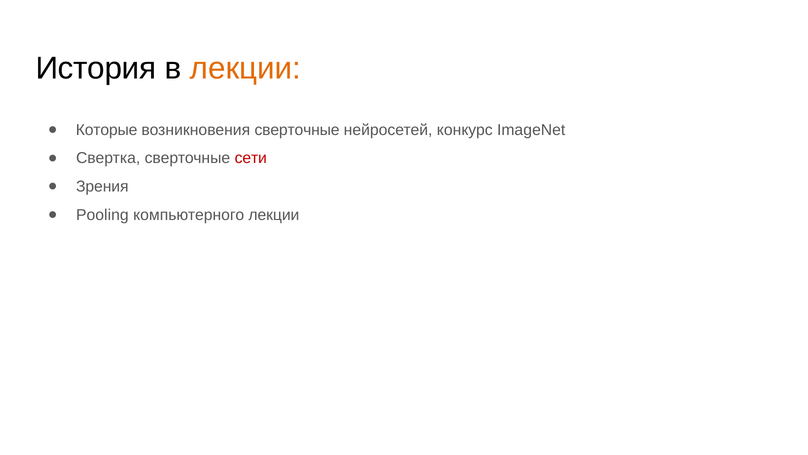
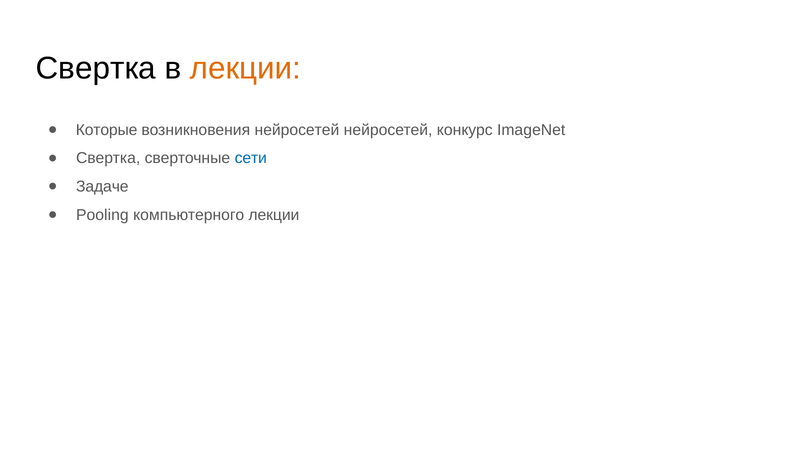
История at (96, 68): История -> Свертка
возникновения сверточные: сверточные -> нейросетей
сети colour: red -> blue
Зрения: Зрения -> Задаче
